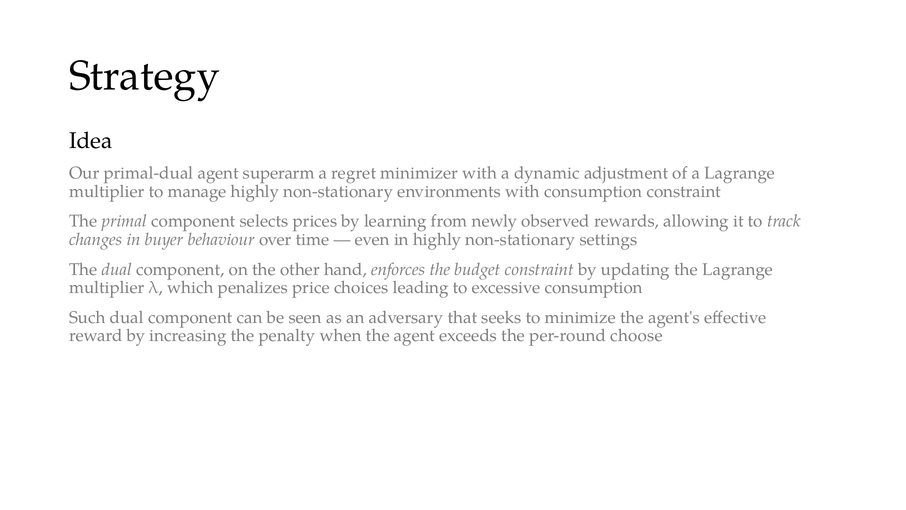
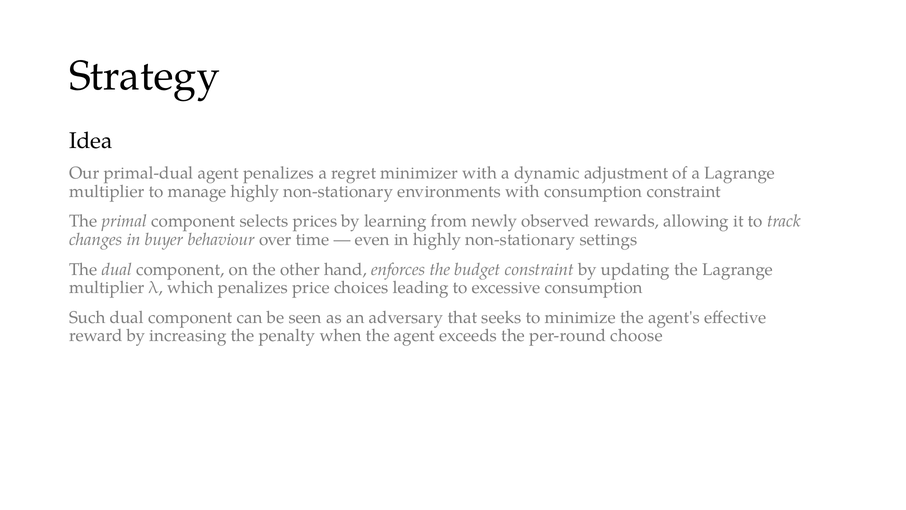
agent superarm: superarm -> penalizes
